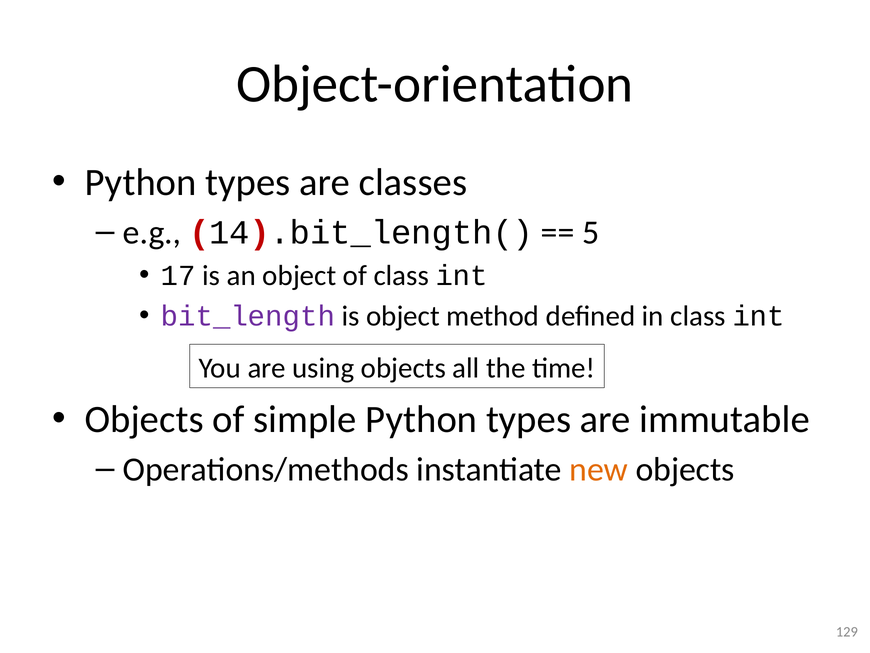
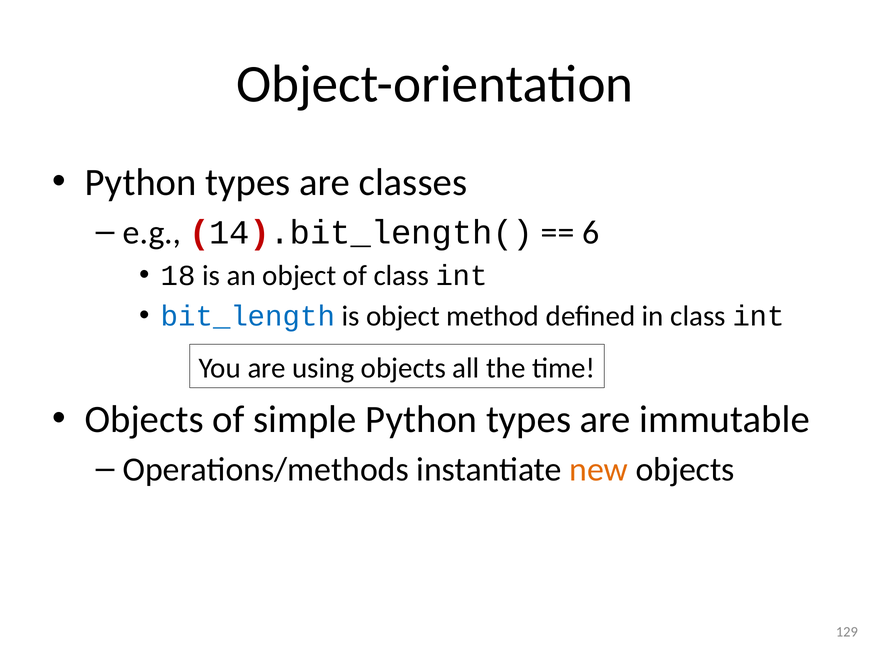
5: 5 -> 6
17: 17 -> 18
bit_length colour: purple -> blue
